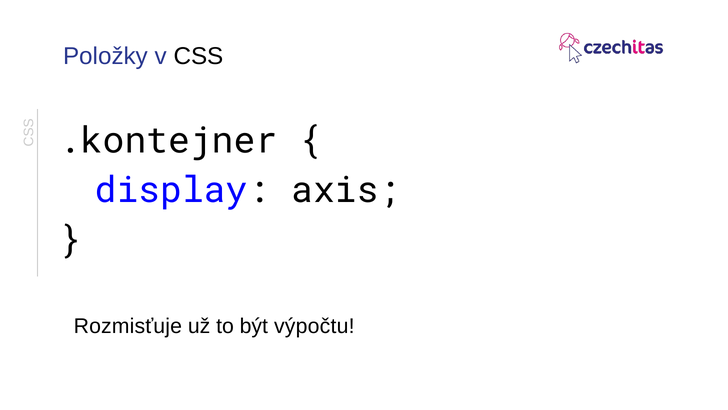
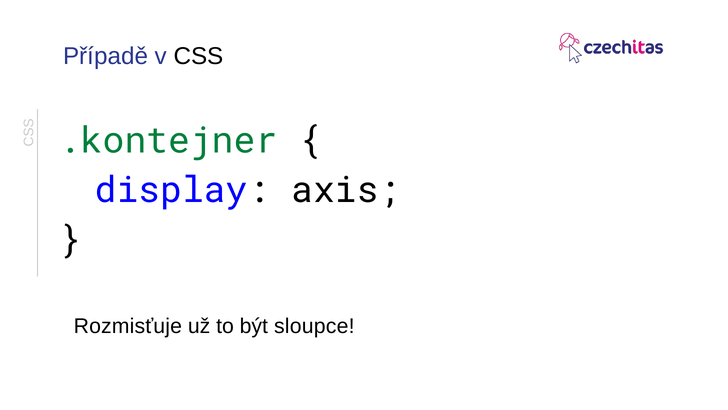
Položky: Položky -> Případě
.kontejner colour: black -> green
výpočtu: výpočtu -> sloupce
